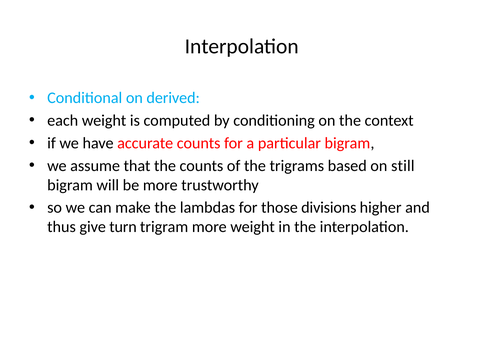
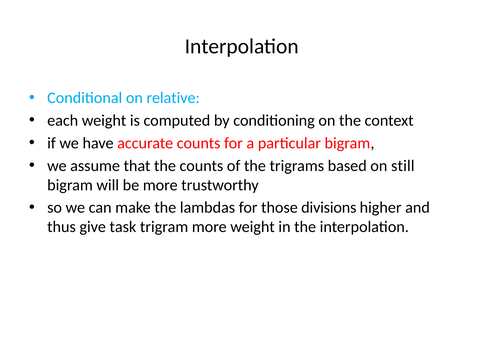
derived: derived -> relative
turn: turn -> task
